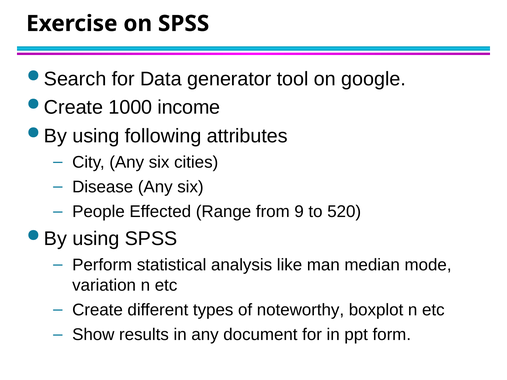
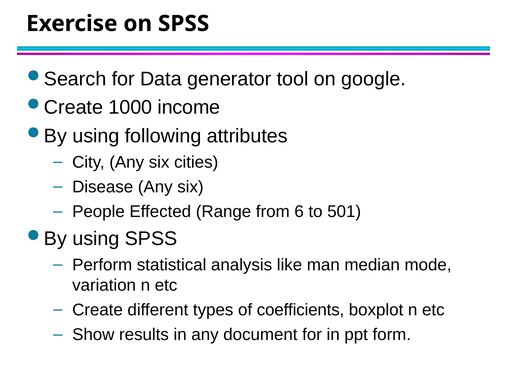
9: 9 -> 6
520: 520 -> 501
noteworthy: noteworthy -> coefficients
